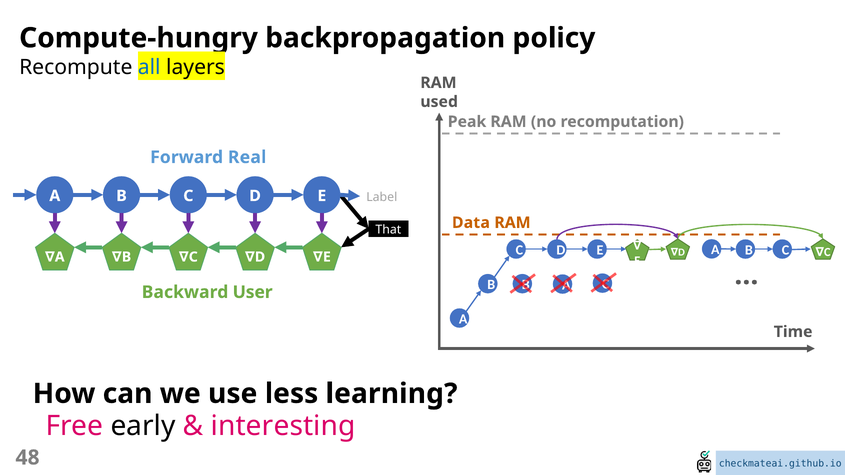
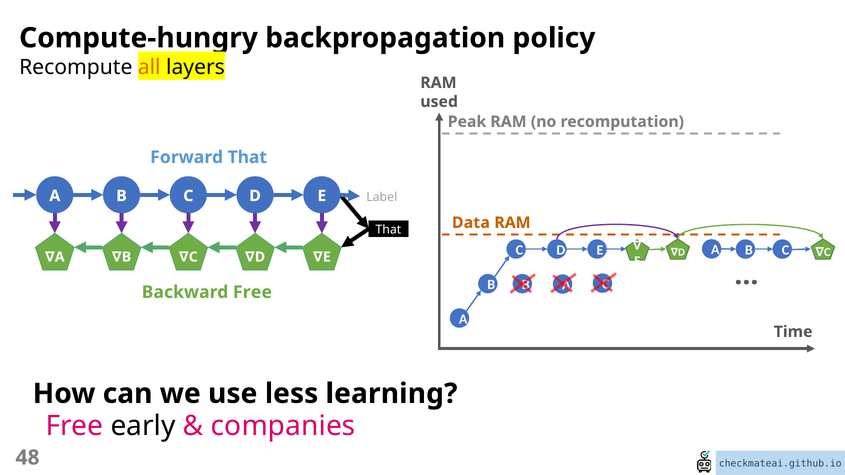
all colour: blue -> orange
Forward Real: Real -> That
Backward User: User -> Free
interesting: interesting -> companies
